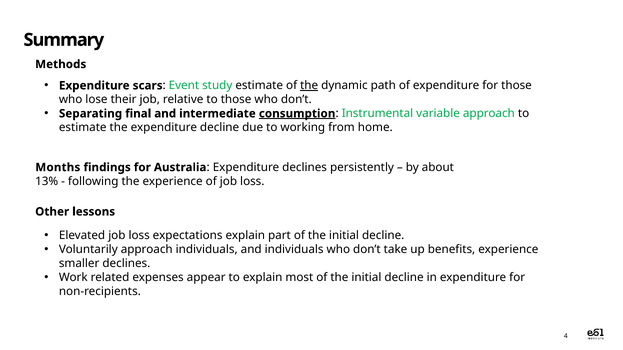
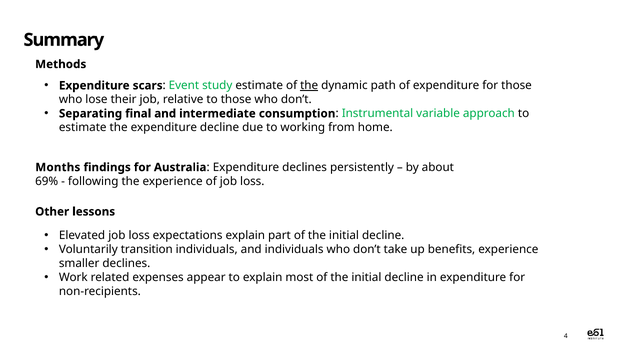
consumption underline: present -> none
13%: 13% -> 69%
Voluntarily approach: approach -> transition
